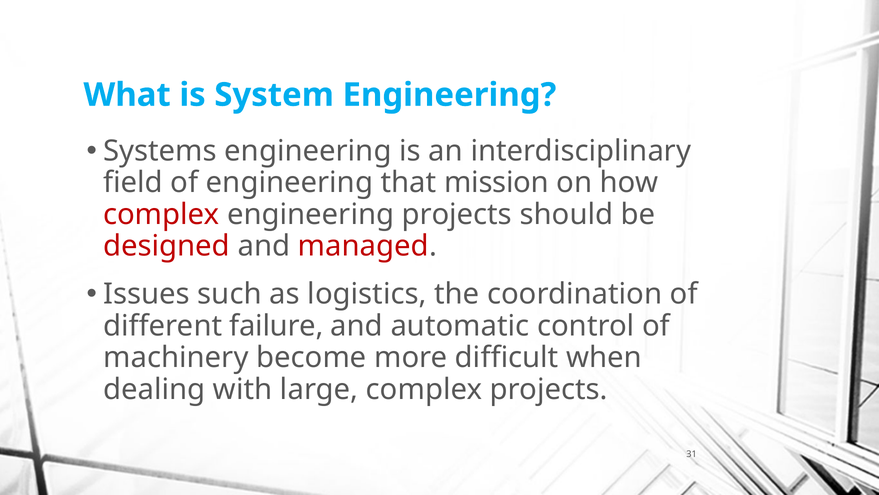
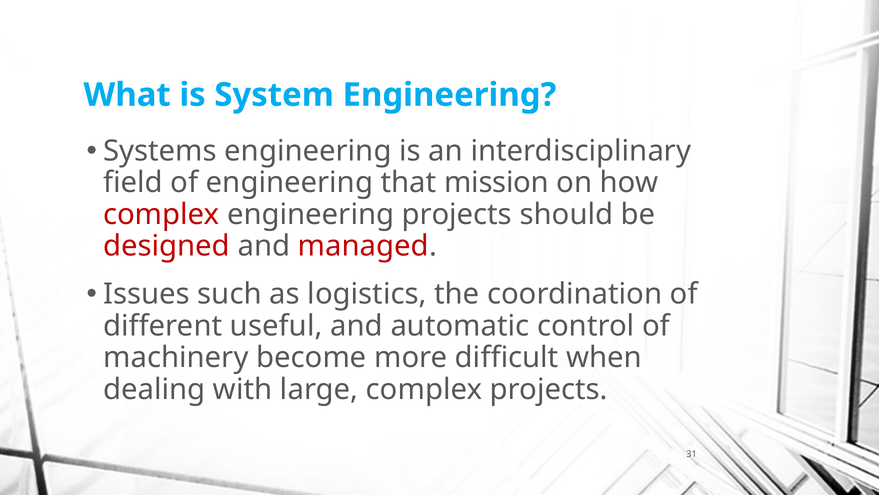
failure: failure -> useful
